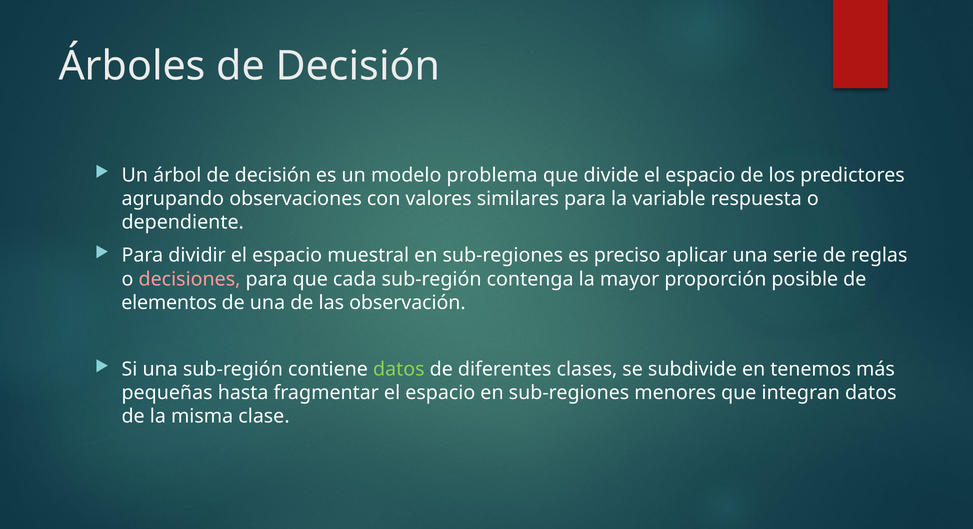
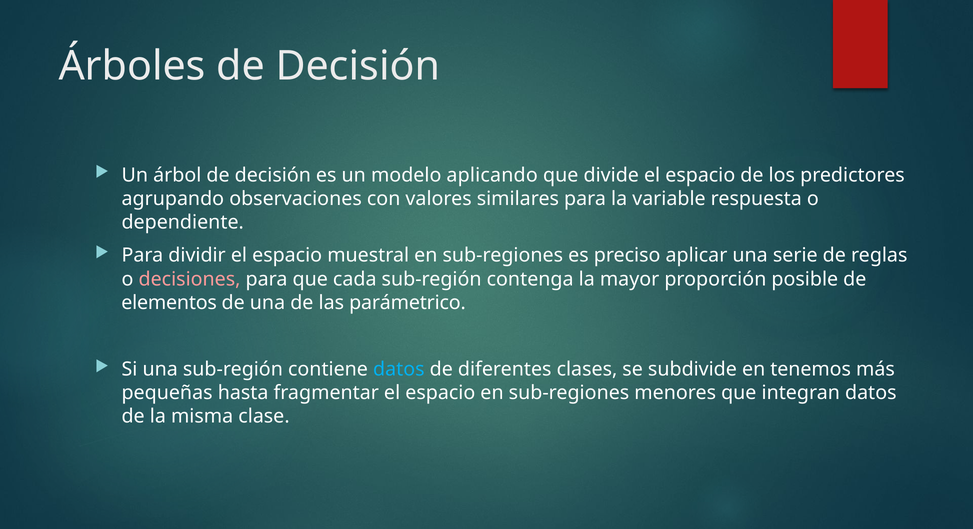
problema: problema -> aplicando
observación: observación -> parámetrico
datos at (399, 370) colour: light green -> light blue
